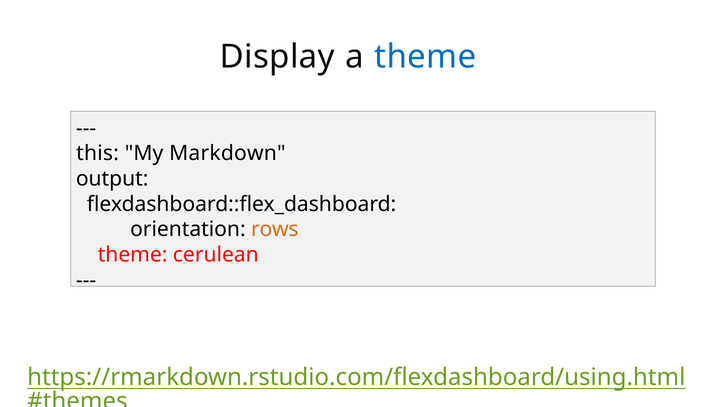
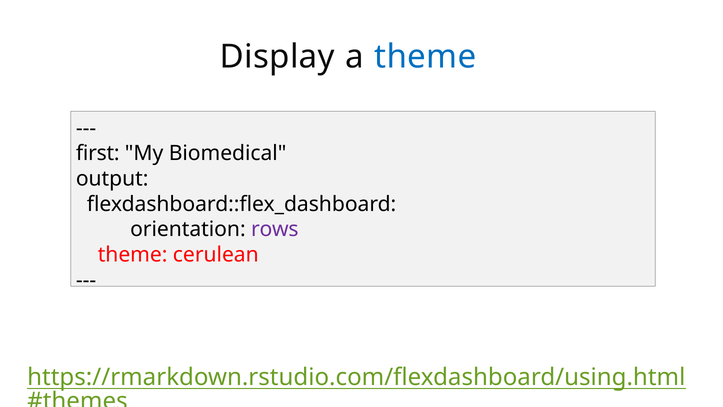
this: this -> first
Markdown: Markdown -> Biomedical
rows colour: orange -> purple
